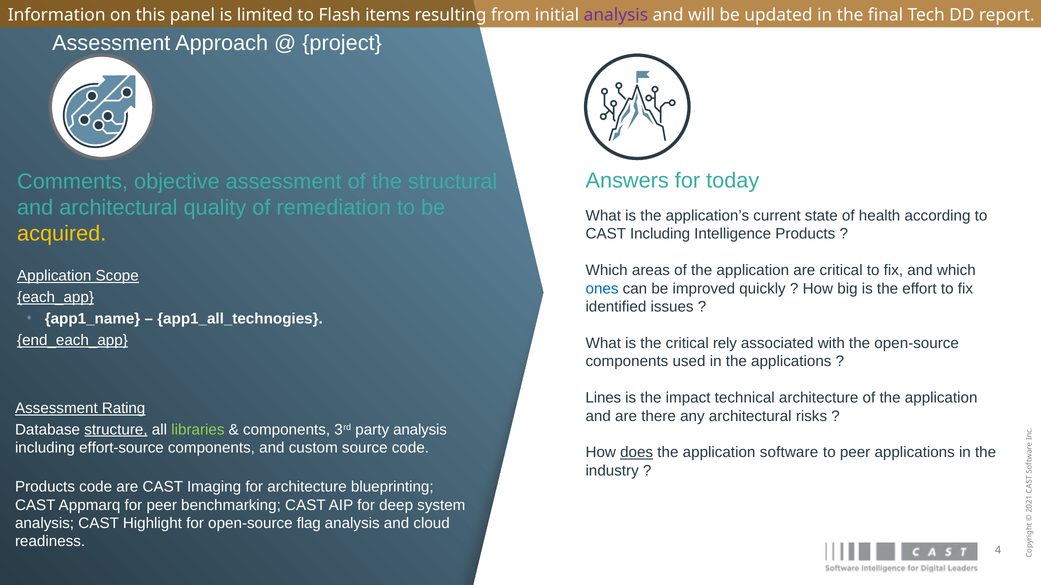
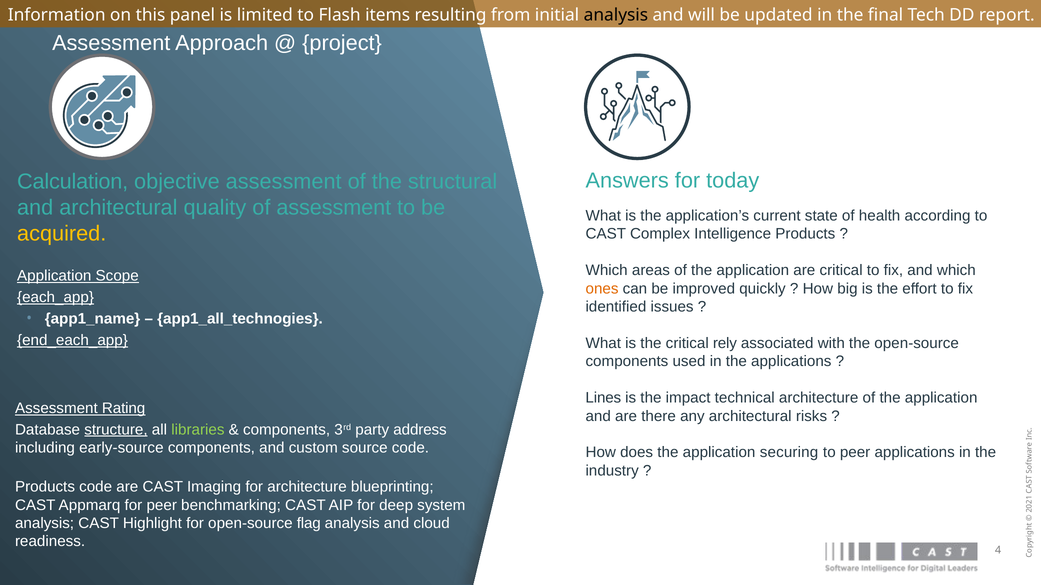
analysis at (616, 15) colour: purple -> black
Comments: Comments -> Calculation
of remediation: remediation -> assessment
CAST Including: Including -> Complex
ones colour: blue -> orange
party analysis: analysis -> address
effort-source: effort-source -> early-source
does underline: present -> none
software: software -> securing
